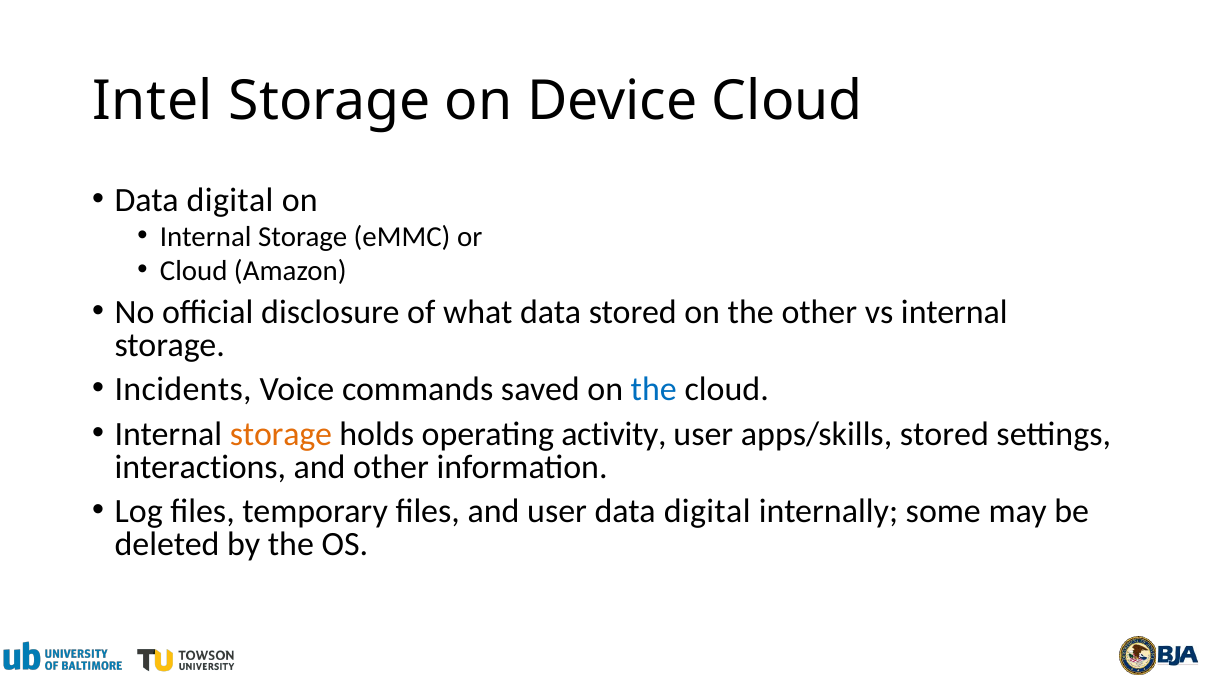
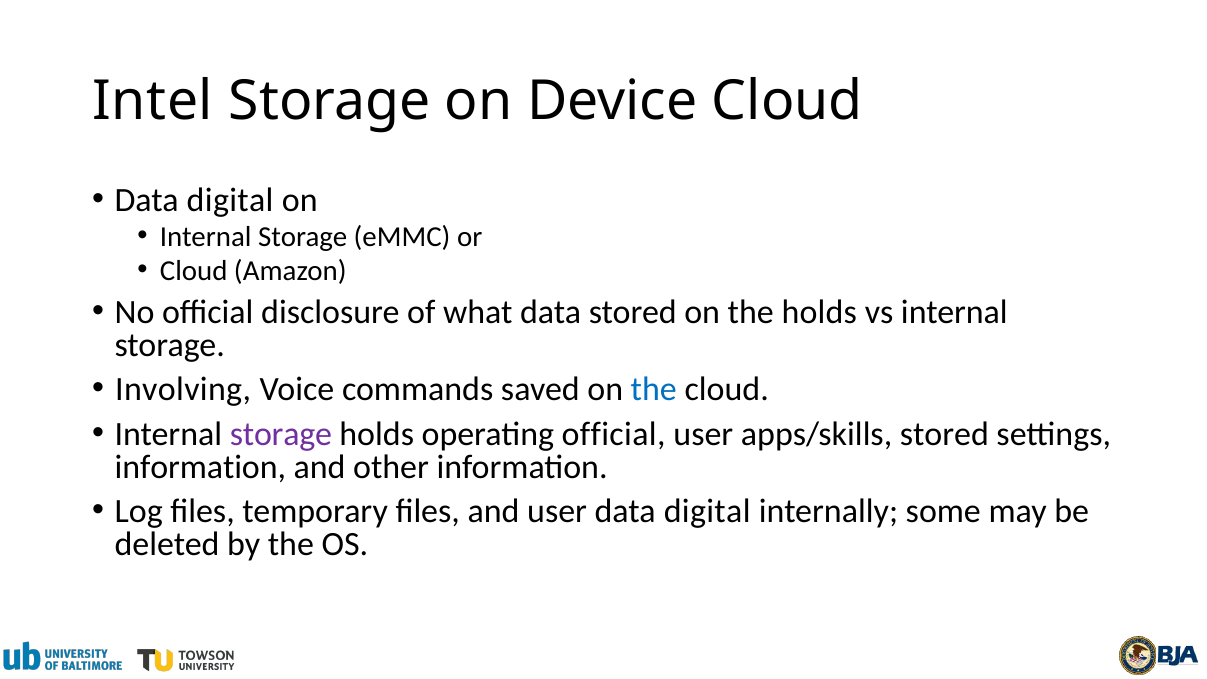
the other: other -> holds
Incidents: Incidents -> Involving
storage at (281, 434) colour: orange -> purple
operating activity: activity -> official
interactions at (200, 467): interactions -> information
